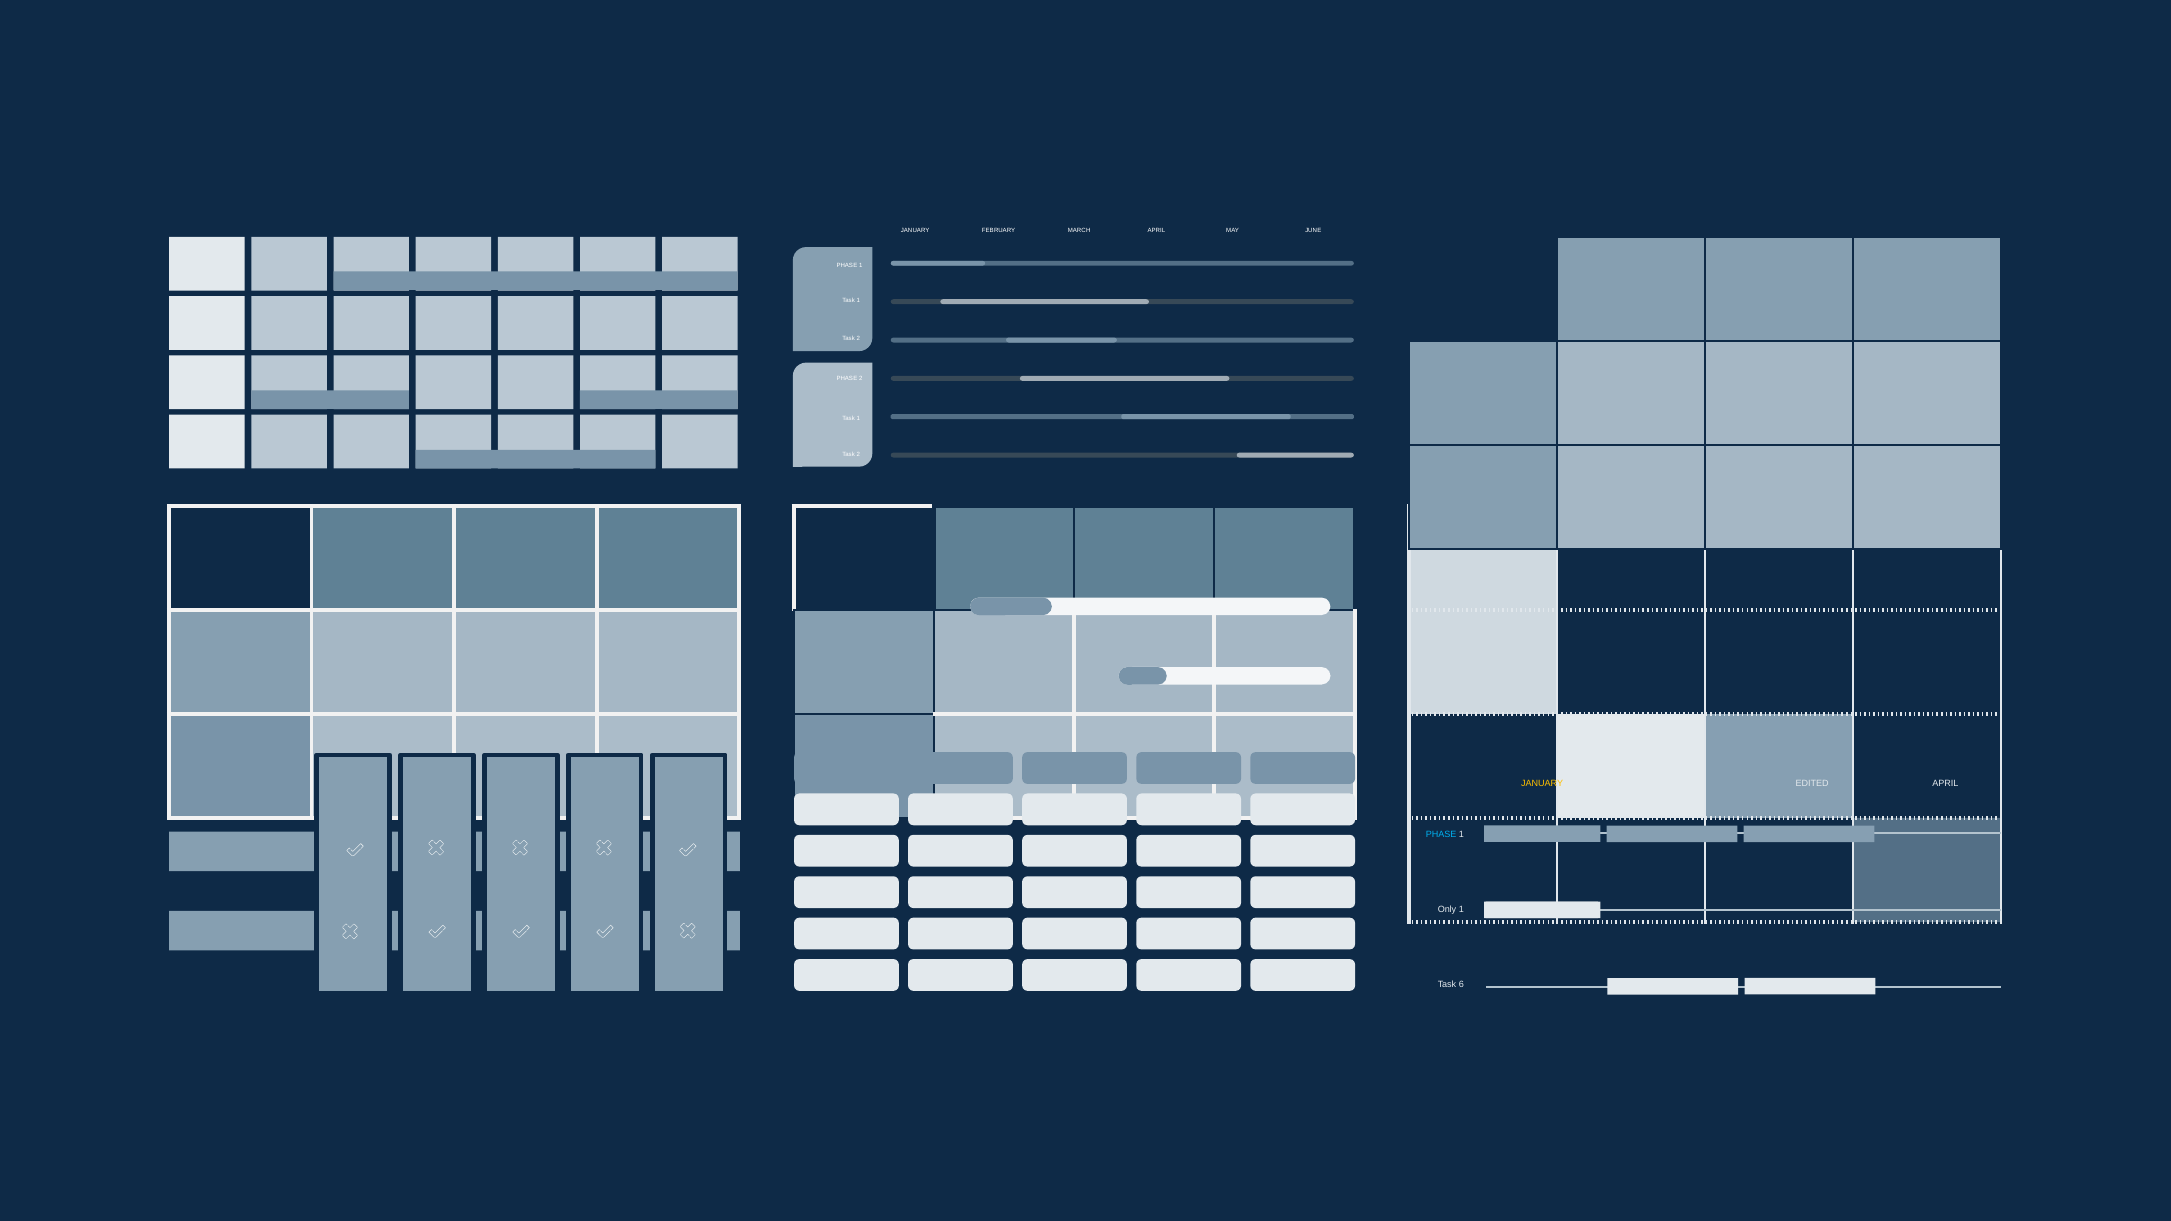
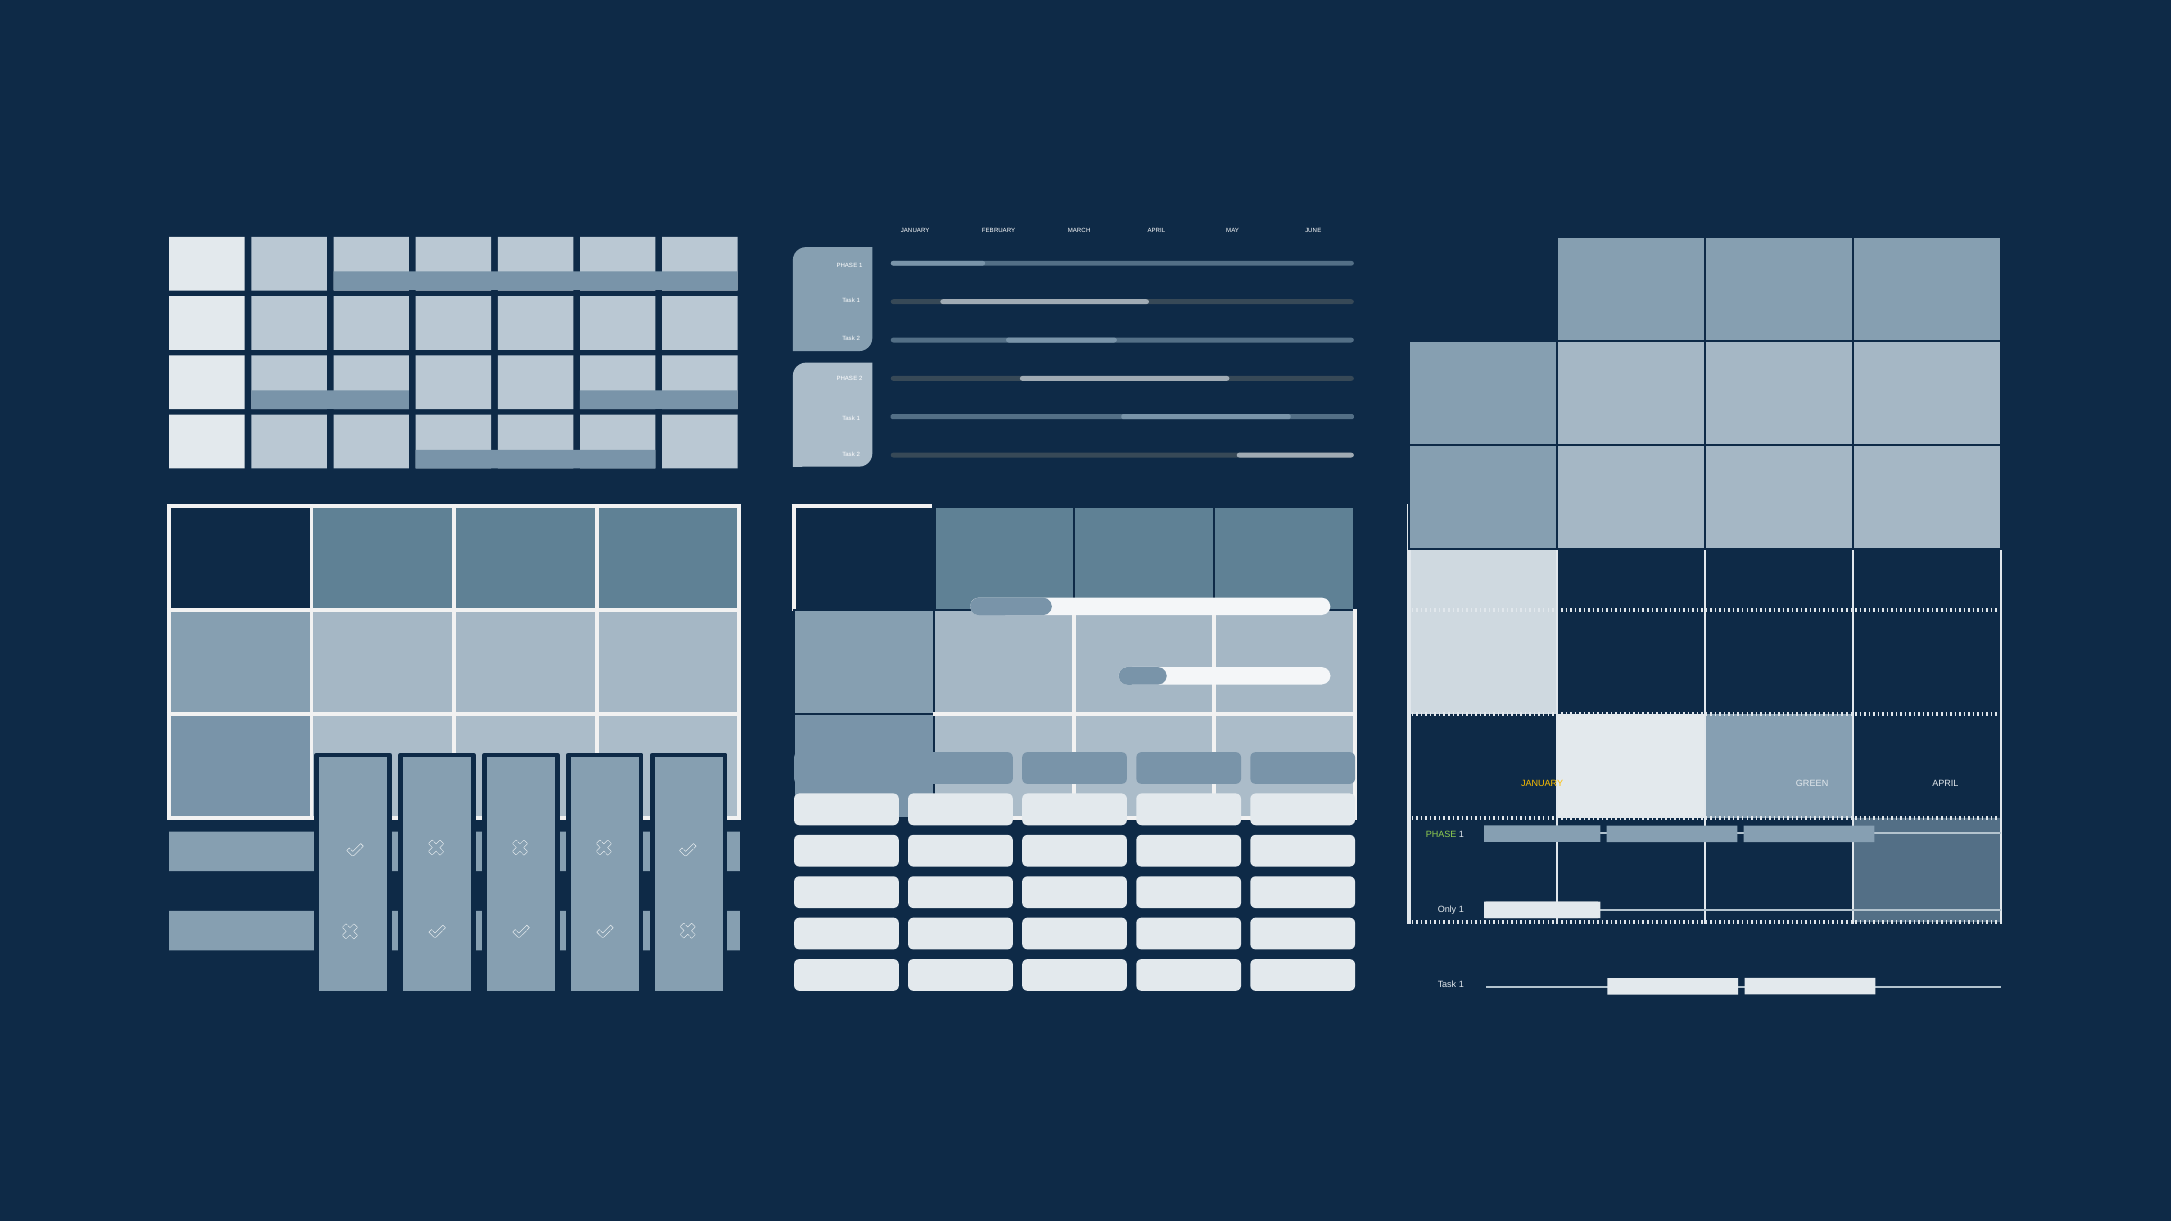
EDITED: EDITED -> GREEN
PHASE at (1441, 834) colour: light blue -> light green
6 at (1461, 984): 6 -> 1
